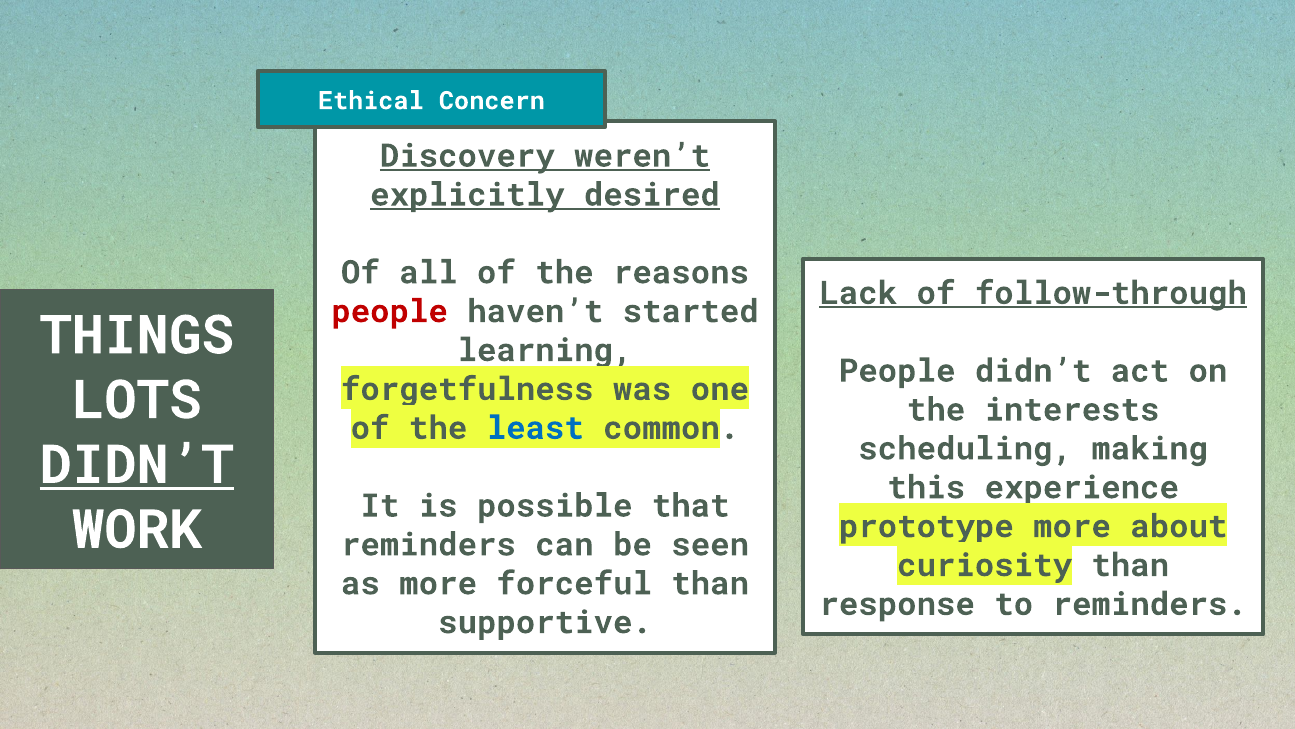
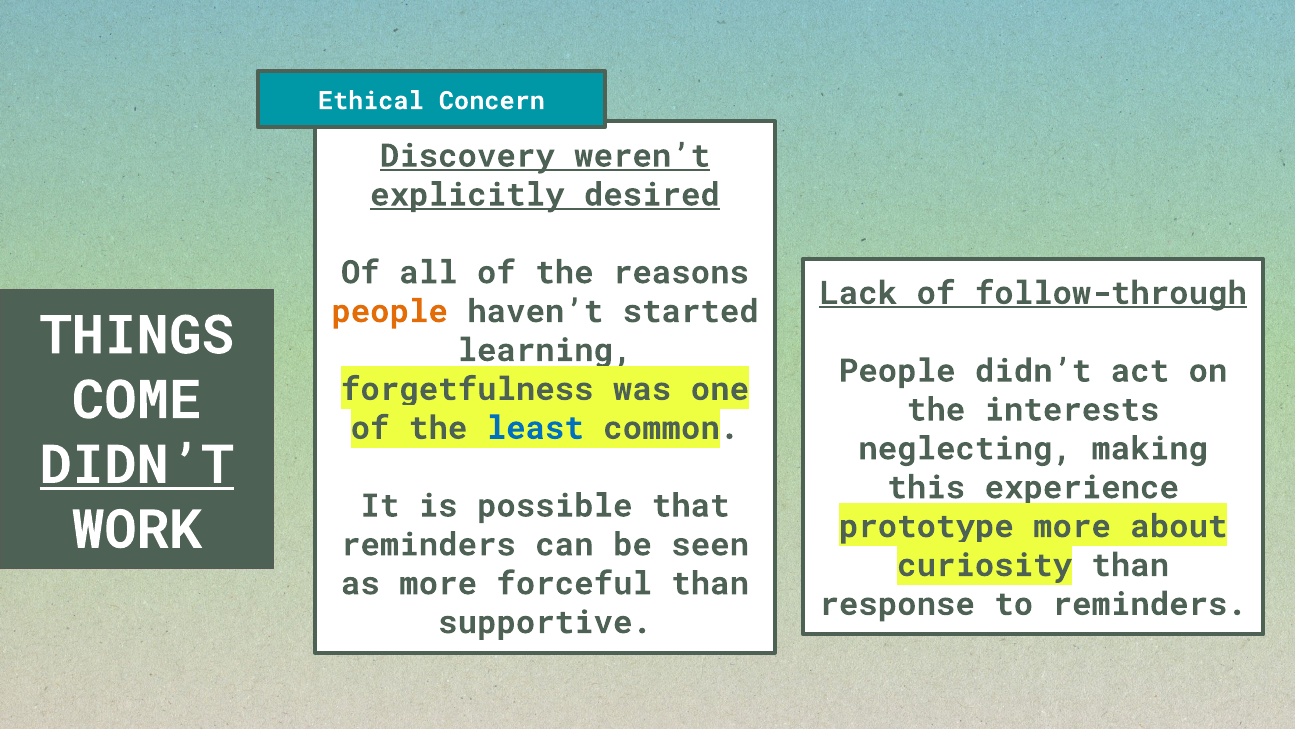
people at (390, 311) colour: red -> orange
LOTS: LOTS -> COME
scheduling: scheduling -> neglecting
